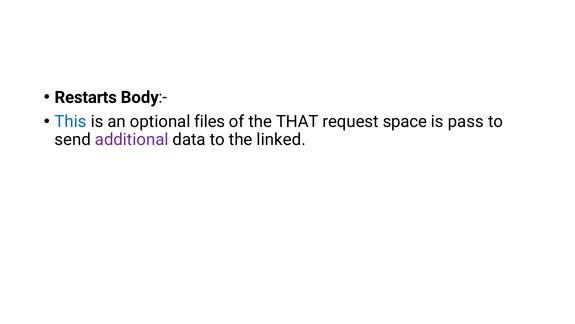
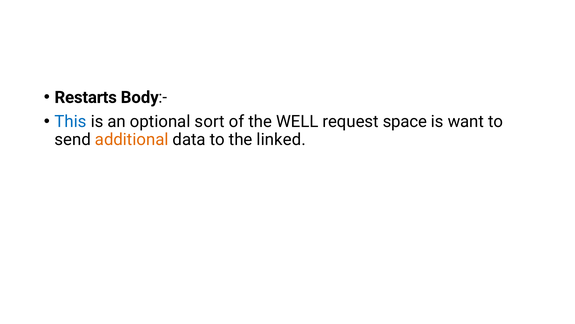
files: files -> sort
THAT: THAT -> WELL
pass: pass -> want
additional colour: purple -> orange
